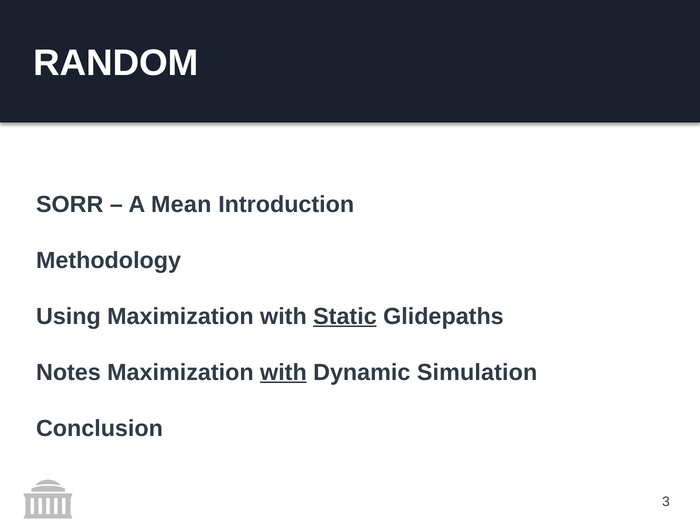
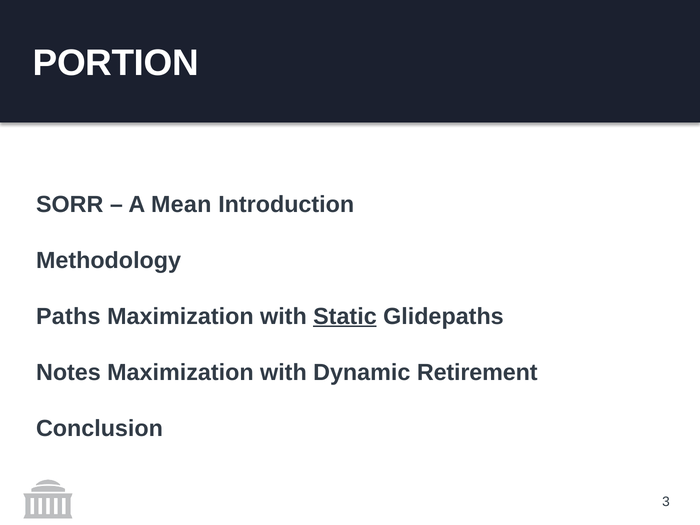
RANDOM: RANDOM -> PORTION
Using: Using -> Paths
with at (283, 372) underline: present -> none
Simulation: Simulation -> Retirement
